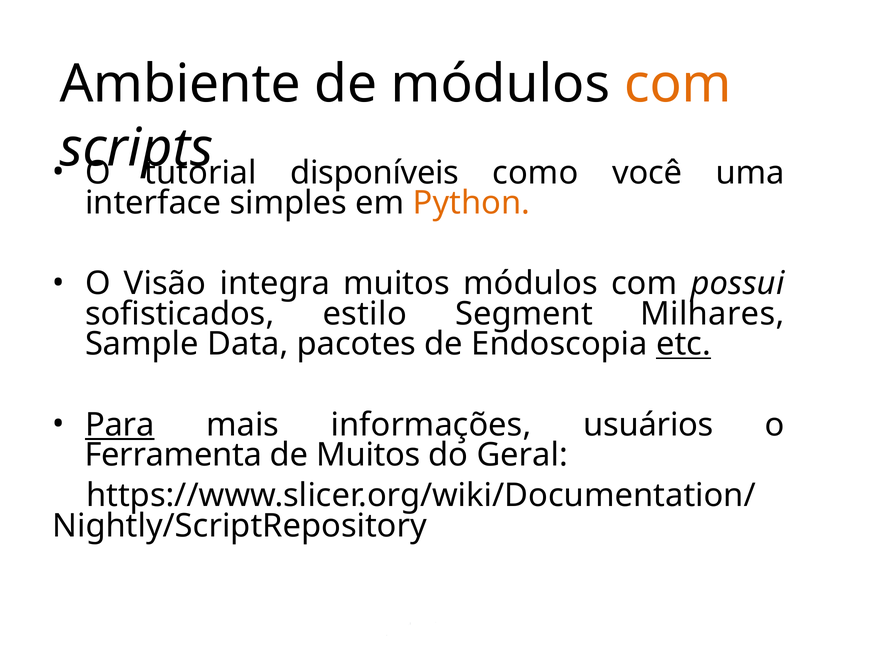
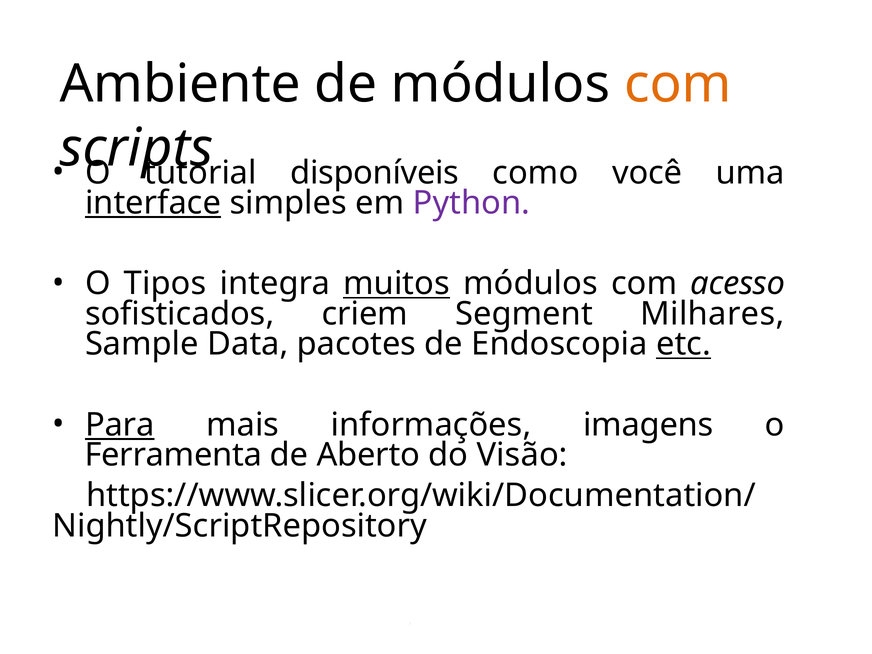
interface underline: none -> present
Python colour: orange -> purple
Visão: Visão -> Tipos
muitos at (397, 284) underline: none -> present
possui: possui -> acesso
estilo: estilo -> criem
usuários: usuários -> imagens
de Muitos: Muitos -> Aberto
Geral: Geral -> Visão
